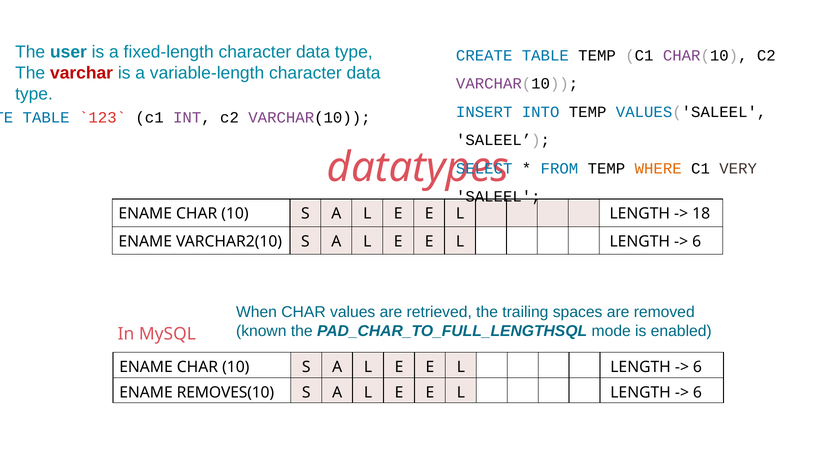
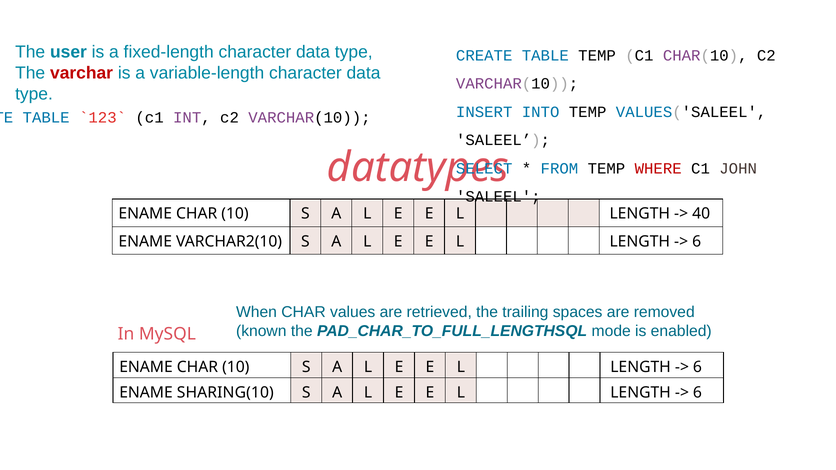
WHERE colour: orange -> red
VERY: VERY -> JOHN
18: 18 -> 40
REMOVES(10: REMOVES(10 -> SHARING(10
